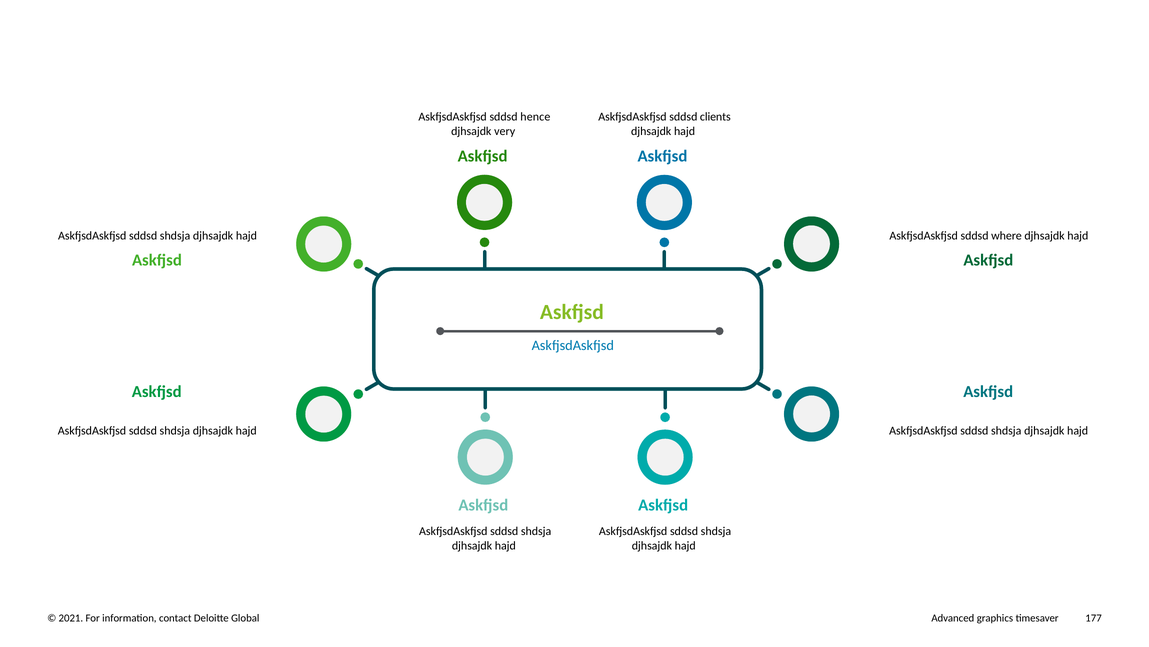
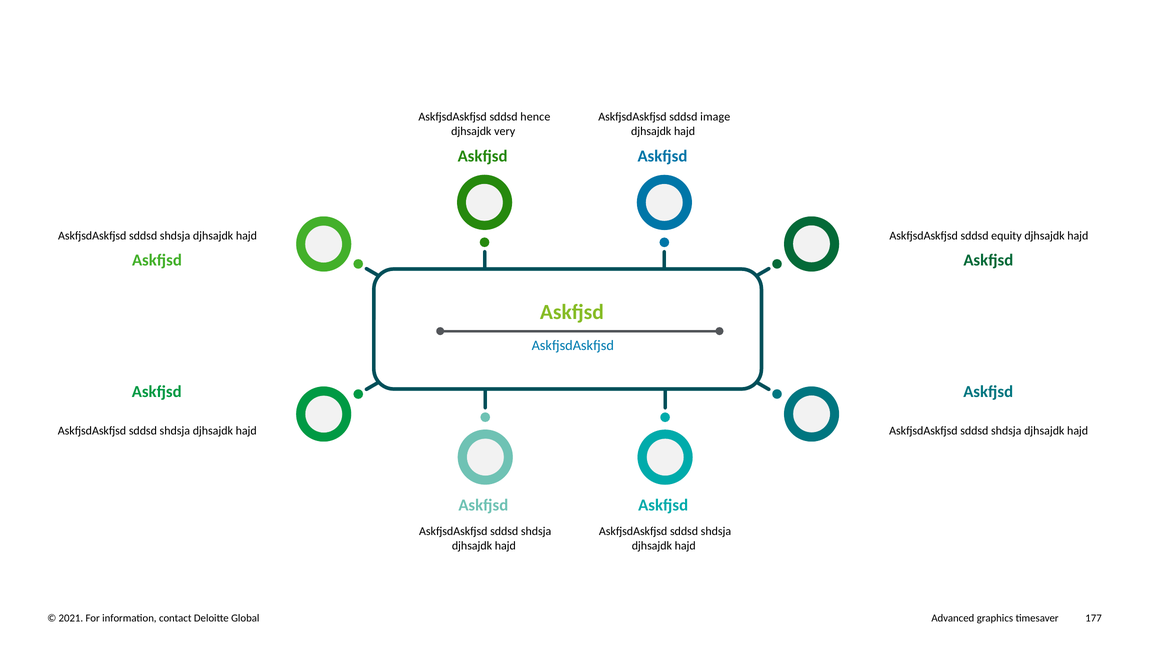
clients: clients -> image
where: where -> equity
